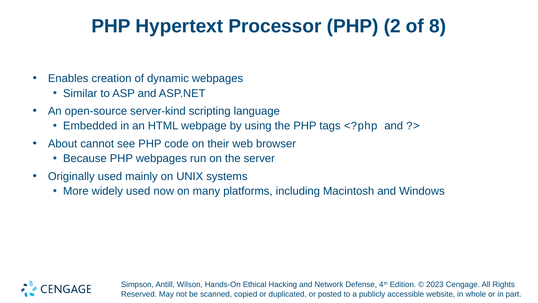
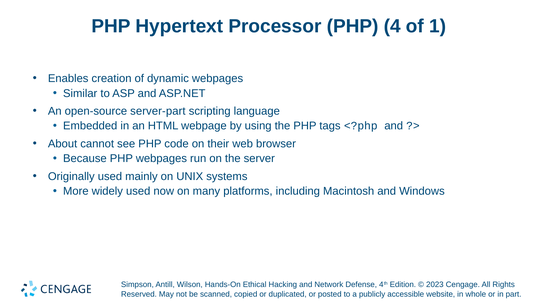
2: 2 -> 4
8: 8 -> 1
server-kind: server-kind -> server-part
